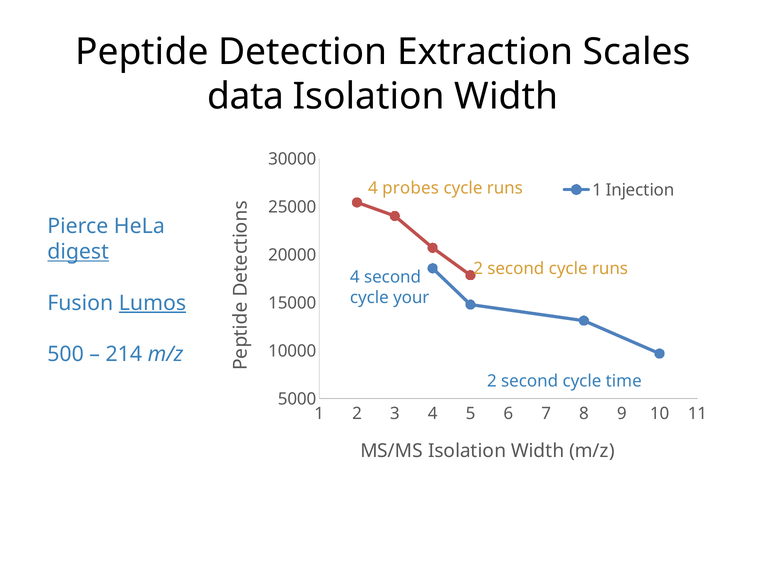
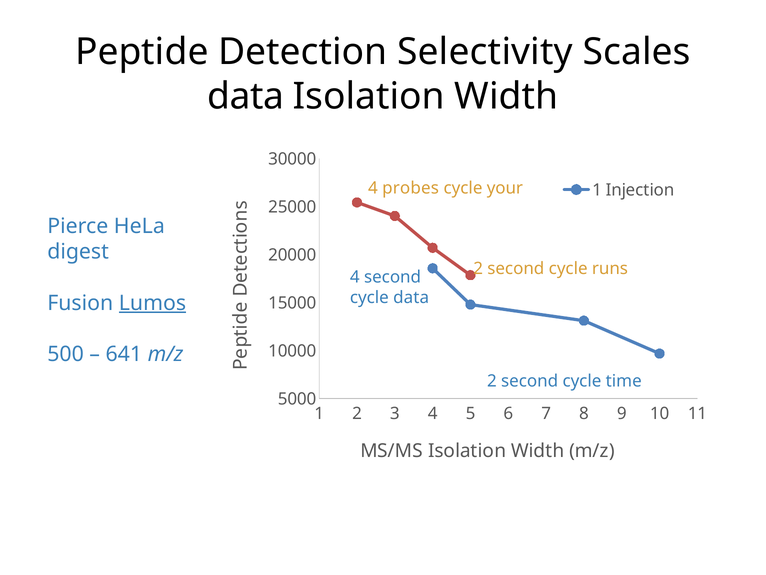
Extraction: Extraction -> Selectivity
runs at (505, 188): runs -> your
digest underline: present -> none
cycle your: your -> data
214: 214 -> 641
